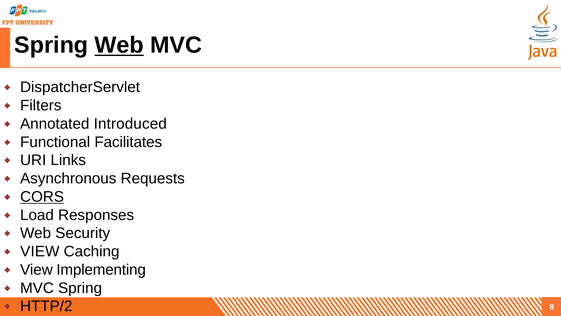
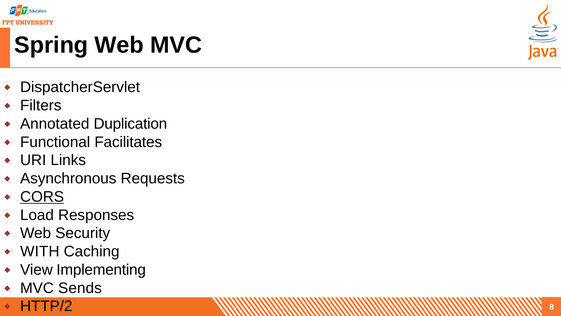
Web at (119, 45) underline: present -> none
Introduced: Introduced -> Duplication
VIEW at (40, 251): VIEW -> WITH
MVC Spring: Spring -> Sends
